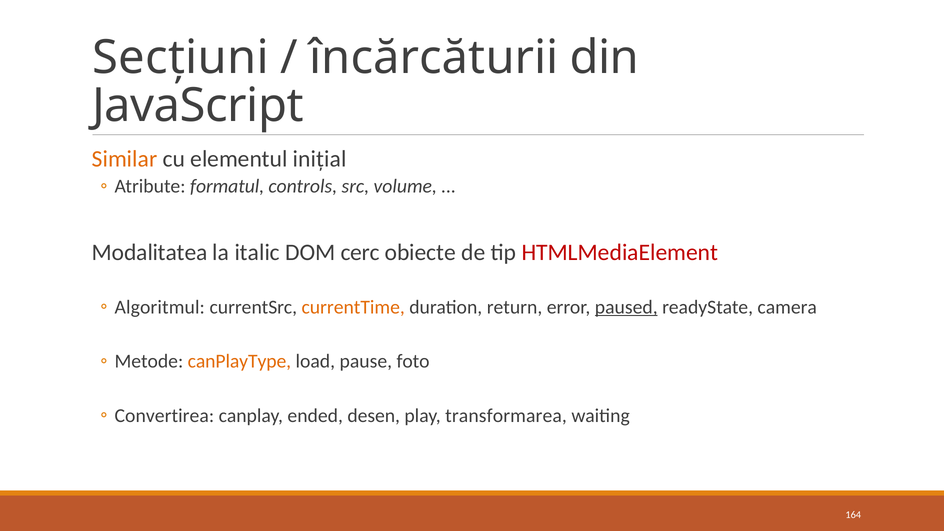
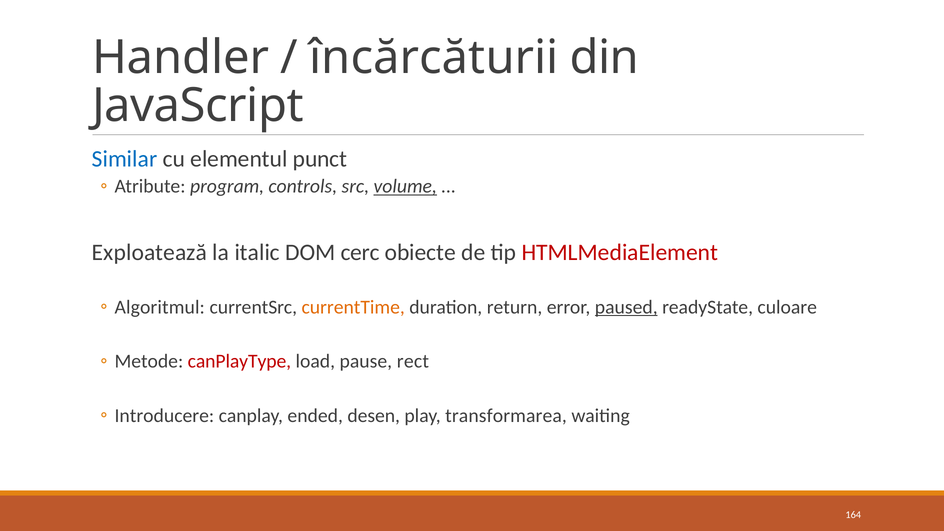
Secțiuni: Secțiuni -> Handler
Similar colour: orange -> blue
inițial: inițial -> punct
formatul: formatul -> program
volume underline: none -> present
Modalitatea: Modalitatea -> Exploatează
camera: camera -> culoare
canPlayType colour: orange -> red
foto: foto -> rect
Convertirea: Convertirea -> Introducere
